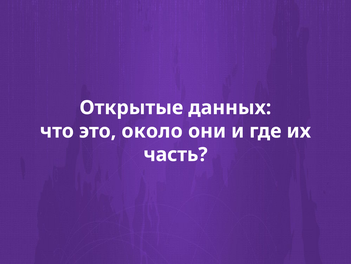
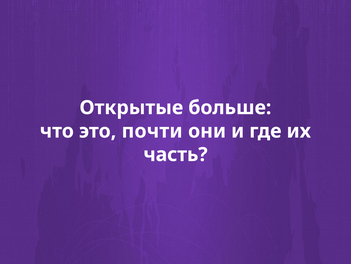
данных: данных -> больше
около: около -> почти
